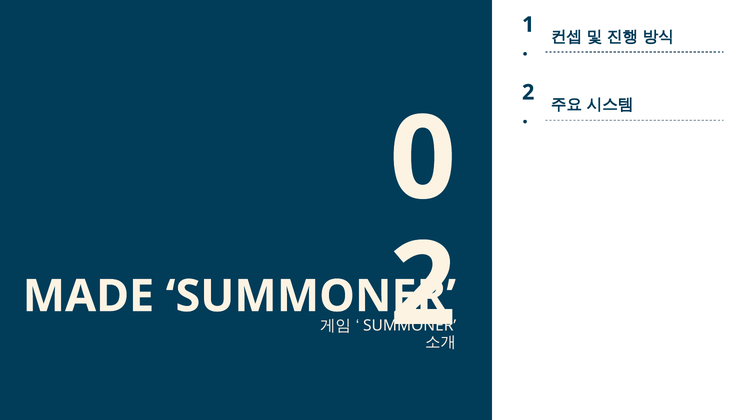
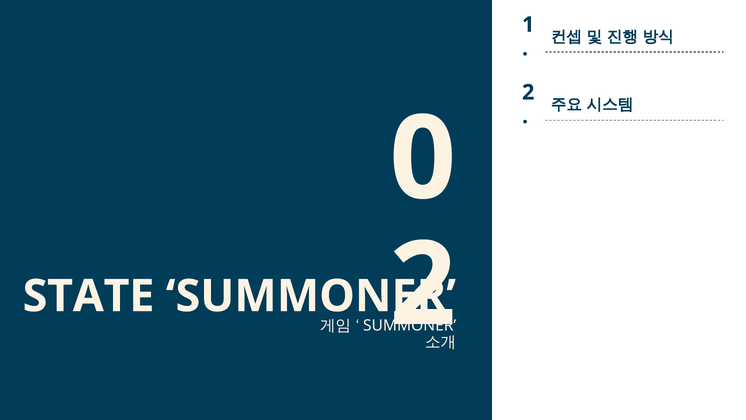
MADE: MADE -> STATE
